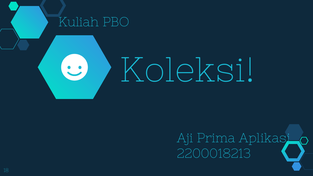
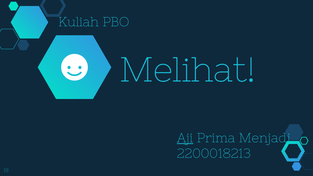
Koleksi: Koleksi -> Melihat
Aji underline: none -> present
Aplikasi: Aplikasi -> Menjadi
